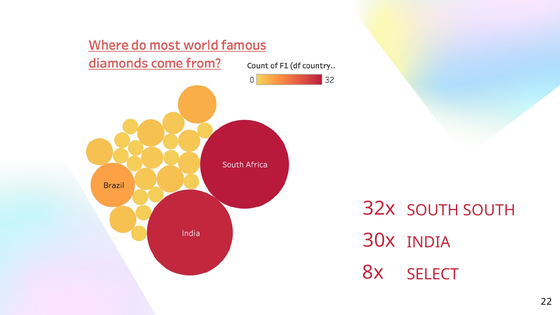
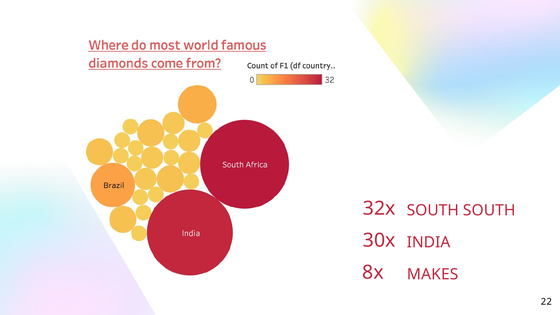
SELECT: SELECT -> MAKES
